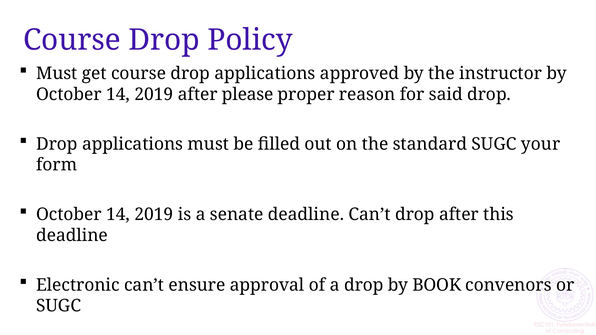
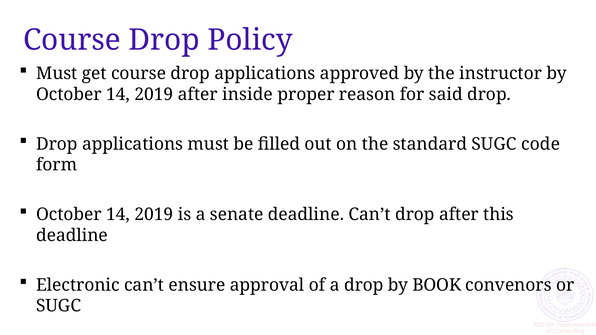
please: please -> inside
your: your -> code
